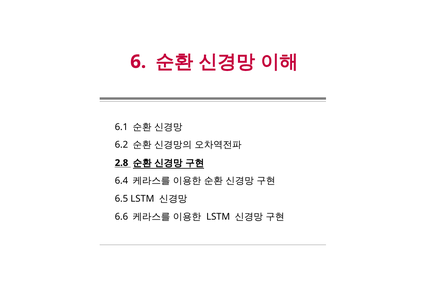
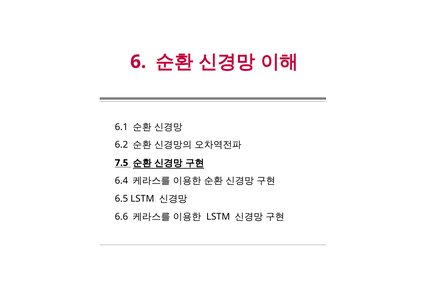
2.8: 2.8 -> 7.5
